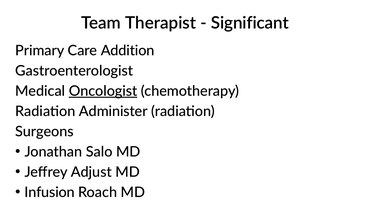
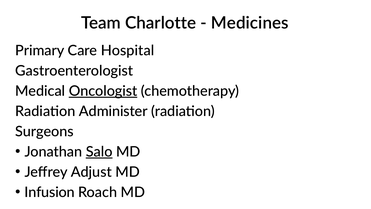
Therapist: Therapist -> Charlotte
Significant: Significant -> Medicines
Addition: Addition -> Hospital
Salo underline: none -> present
